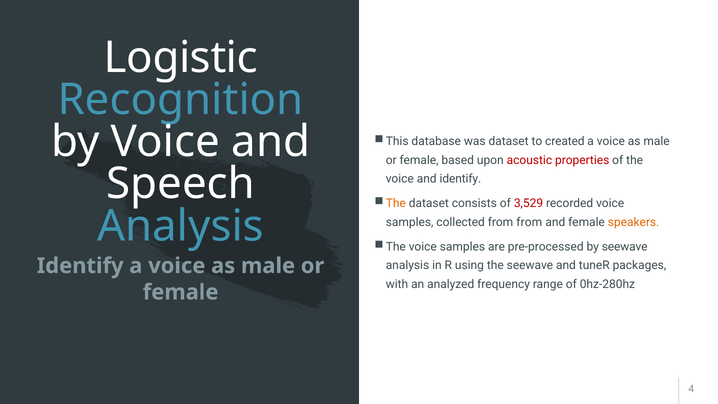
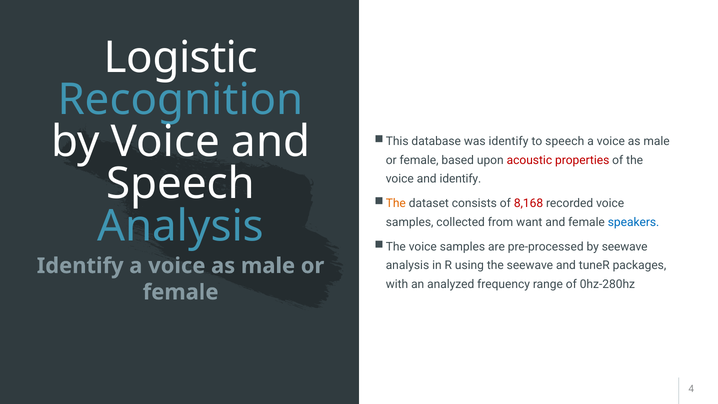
was dataset: dataset -> identify
to created: created -> speech
3,529: 3,529 -> 8,168
from from: from -> want
speakers colour: orange -> blue
